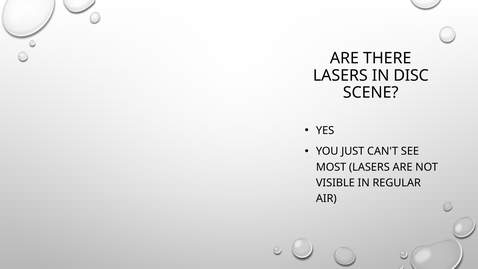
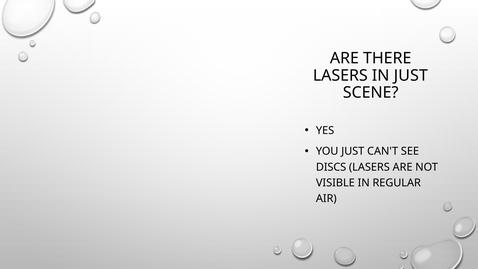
IN DISC: DISC -> JUST
MOST: MOST -> DISCS
